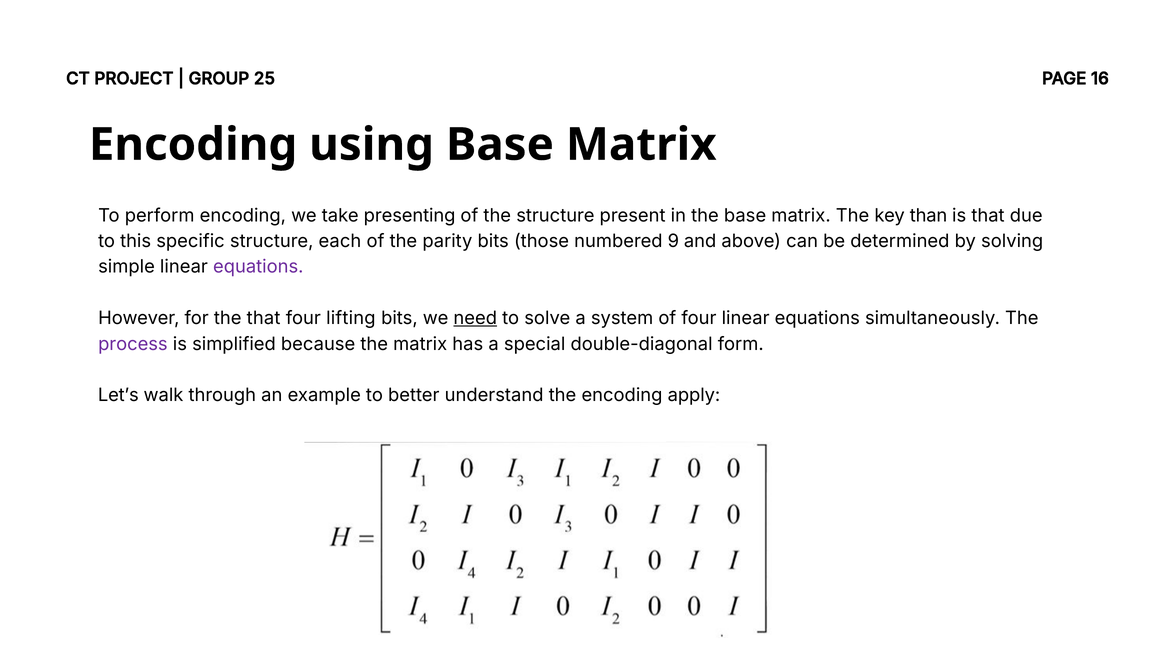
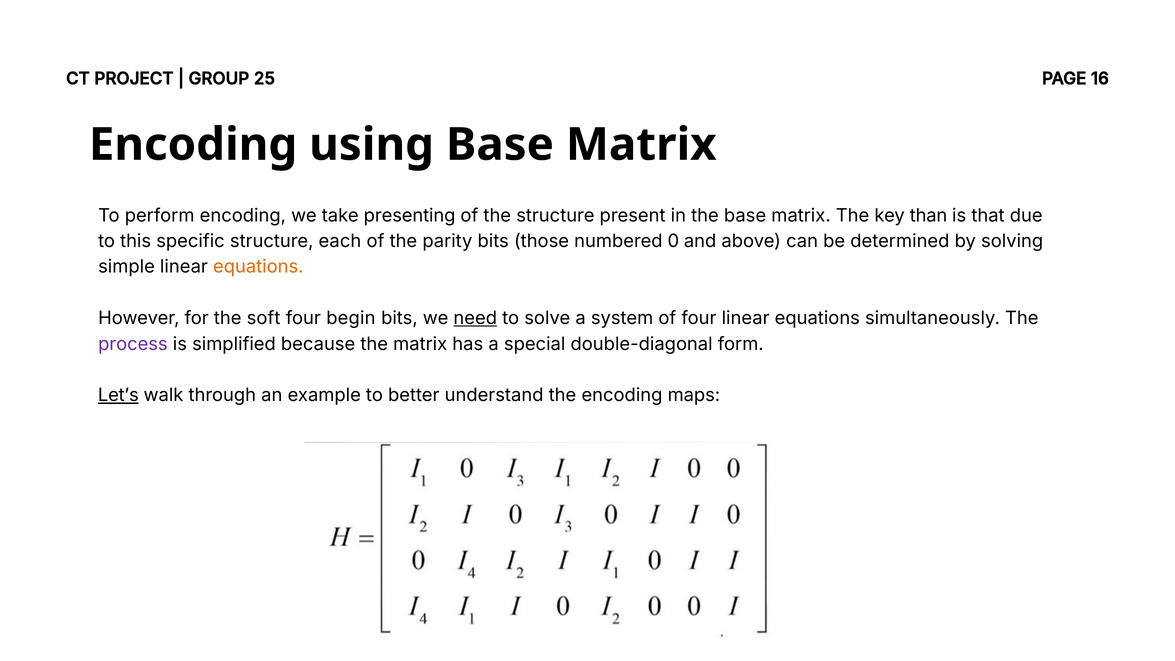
9: 9 -> 0
equations at (258, 267) colour: purple -> orange
the that: that -> soft
lifting: lifting -> begin
Let’s underline: none -> present
apply: apply -> maps
